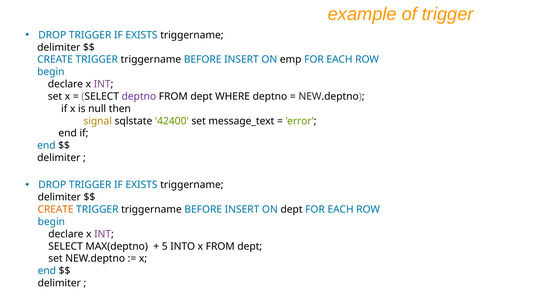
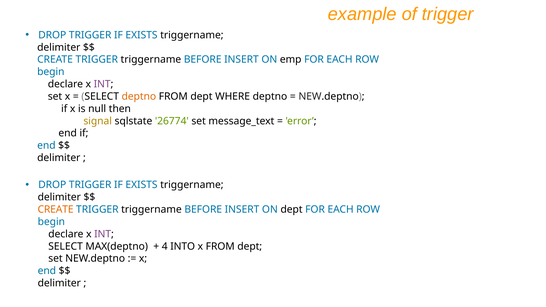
deptno at (139, 96) colour: purple -> orange
42400: 42400 -> 26774
5: 5 -> 4
